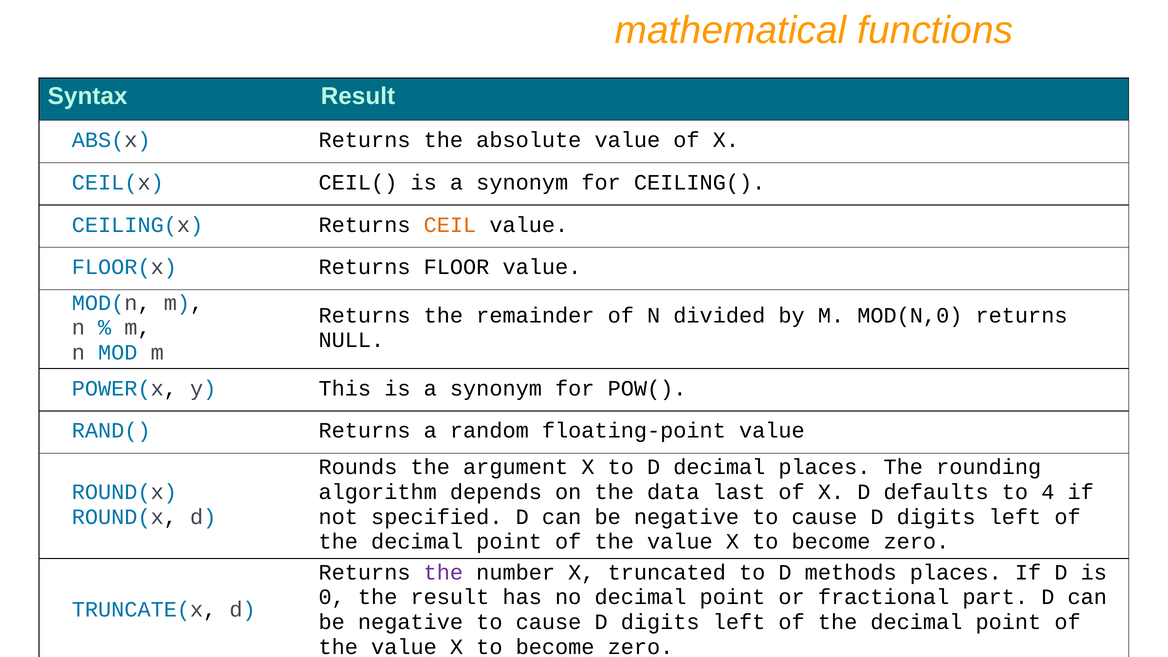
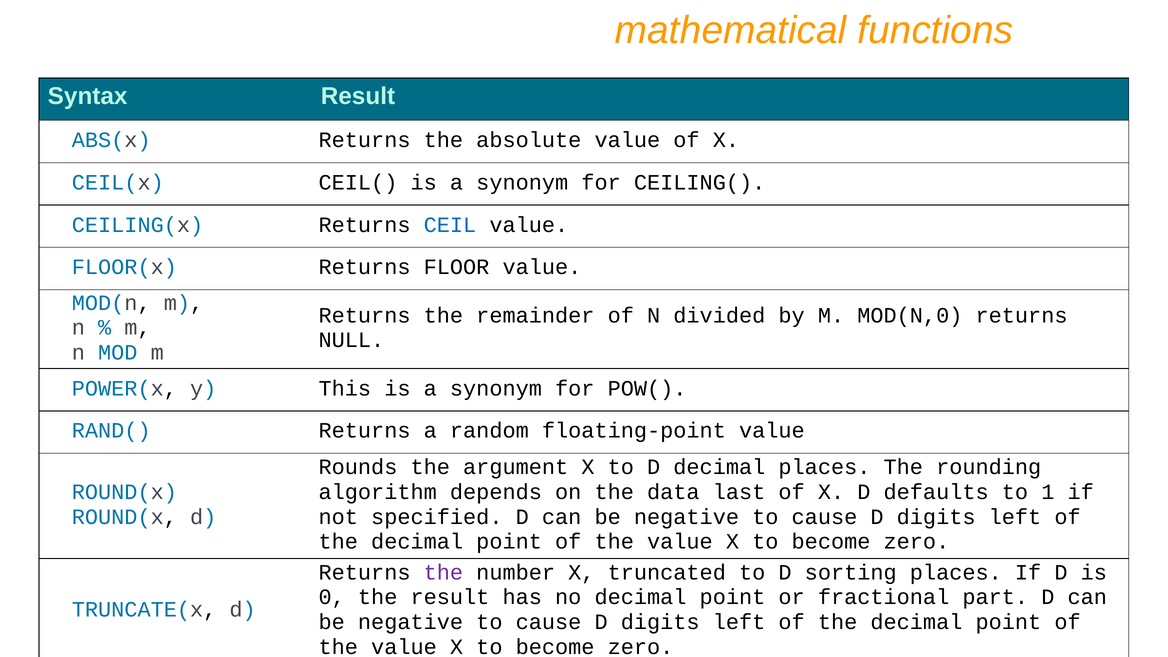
CEIL colour: orange -> blue
4: 4 -> 1
methods: methods -> sorting
